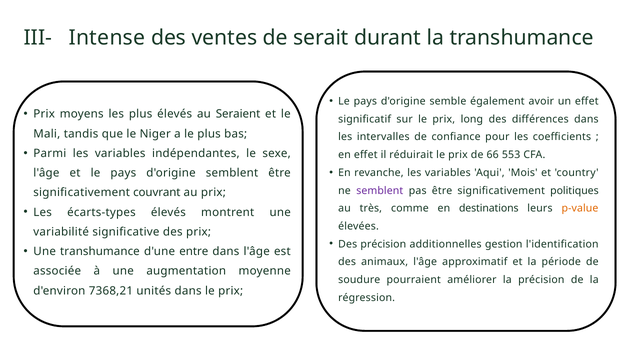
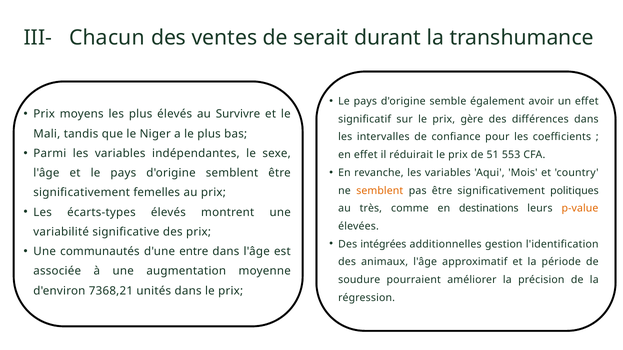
Intense: Intense -> Chacun
Seraient: Seraient -> Survivre
long: long -> gère
66: 66 -> 51
semblent at (380, 191) colour: purple -> orange
couvrant: couvrant -> femelles
Des précision: précision -> intégrées
Une transhumance: transhumance -> communautés
